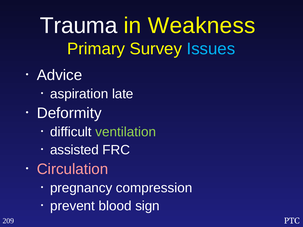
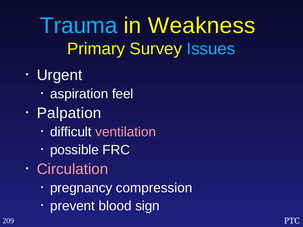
Trauma colour: white -> light blue
Advice: Advice -> Urgent
late: late -> feel
Deformity: Deformity -> Palpation
ventilation colour: light green -> pink
assisted: assisted -> possible
